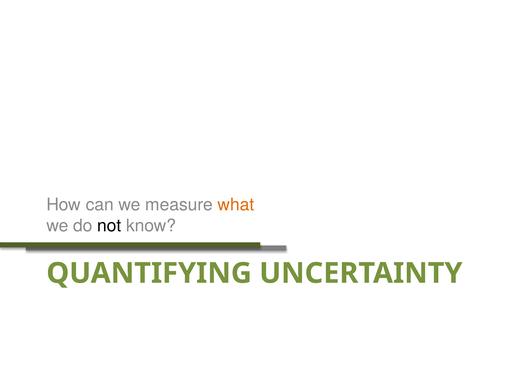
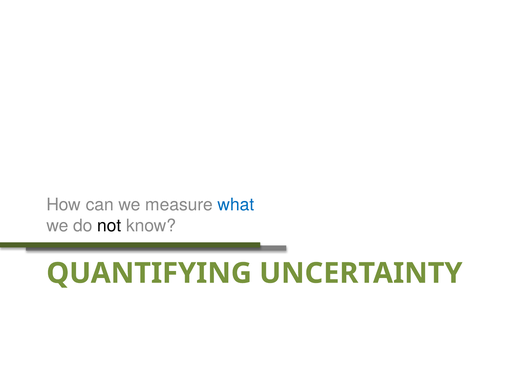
what colour: orange -> blue
